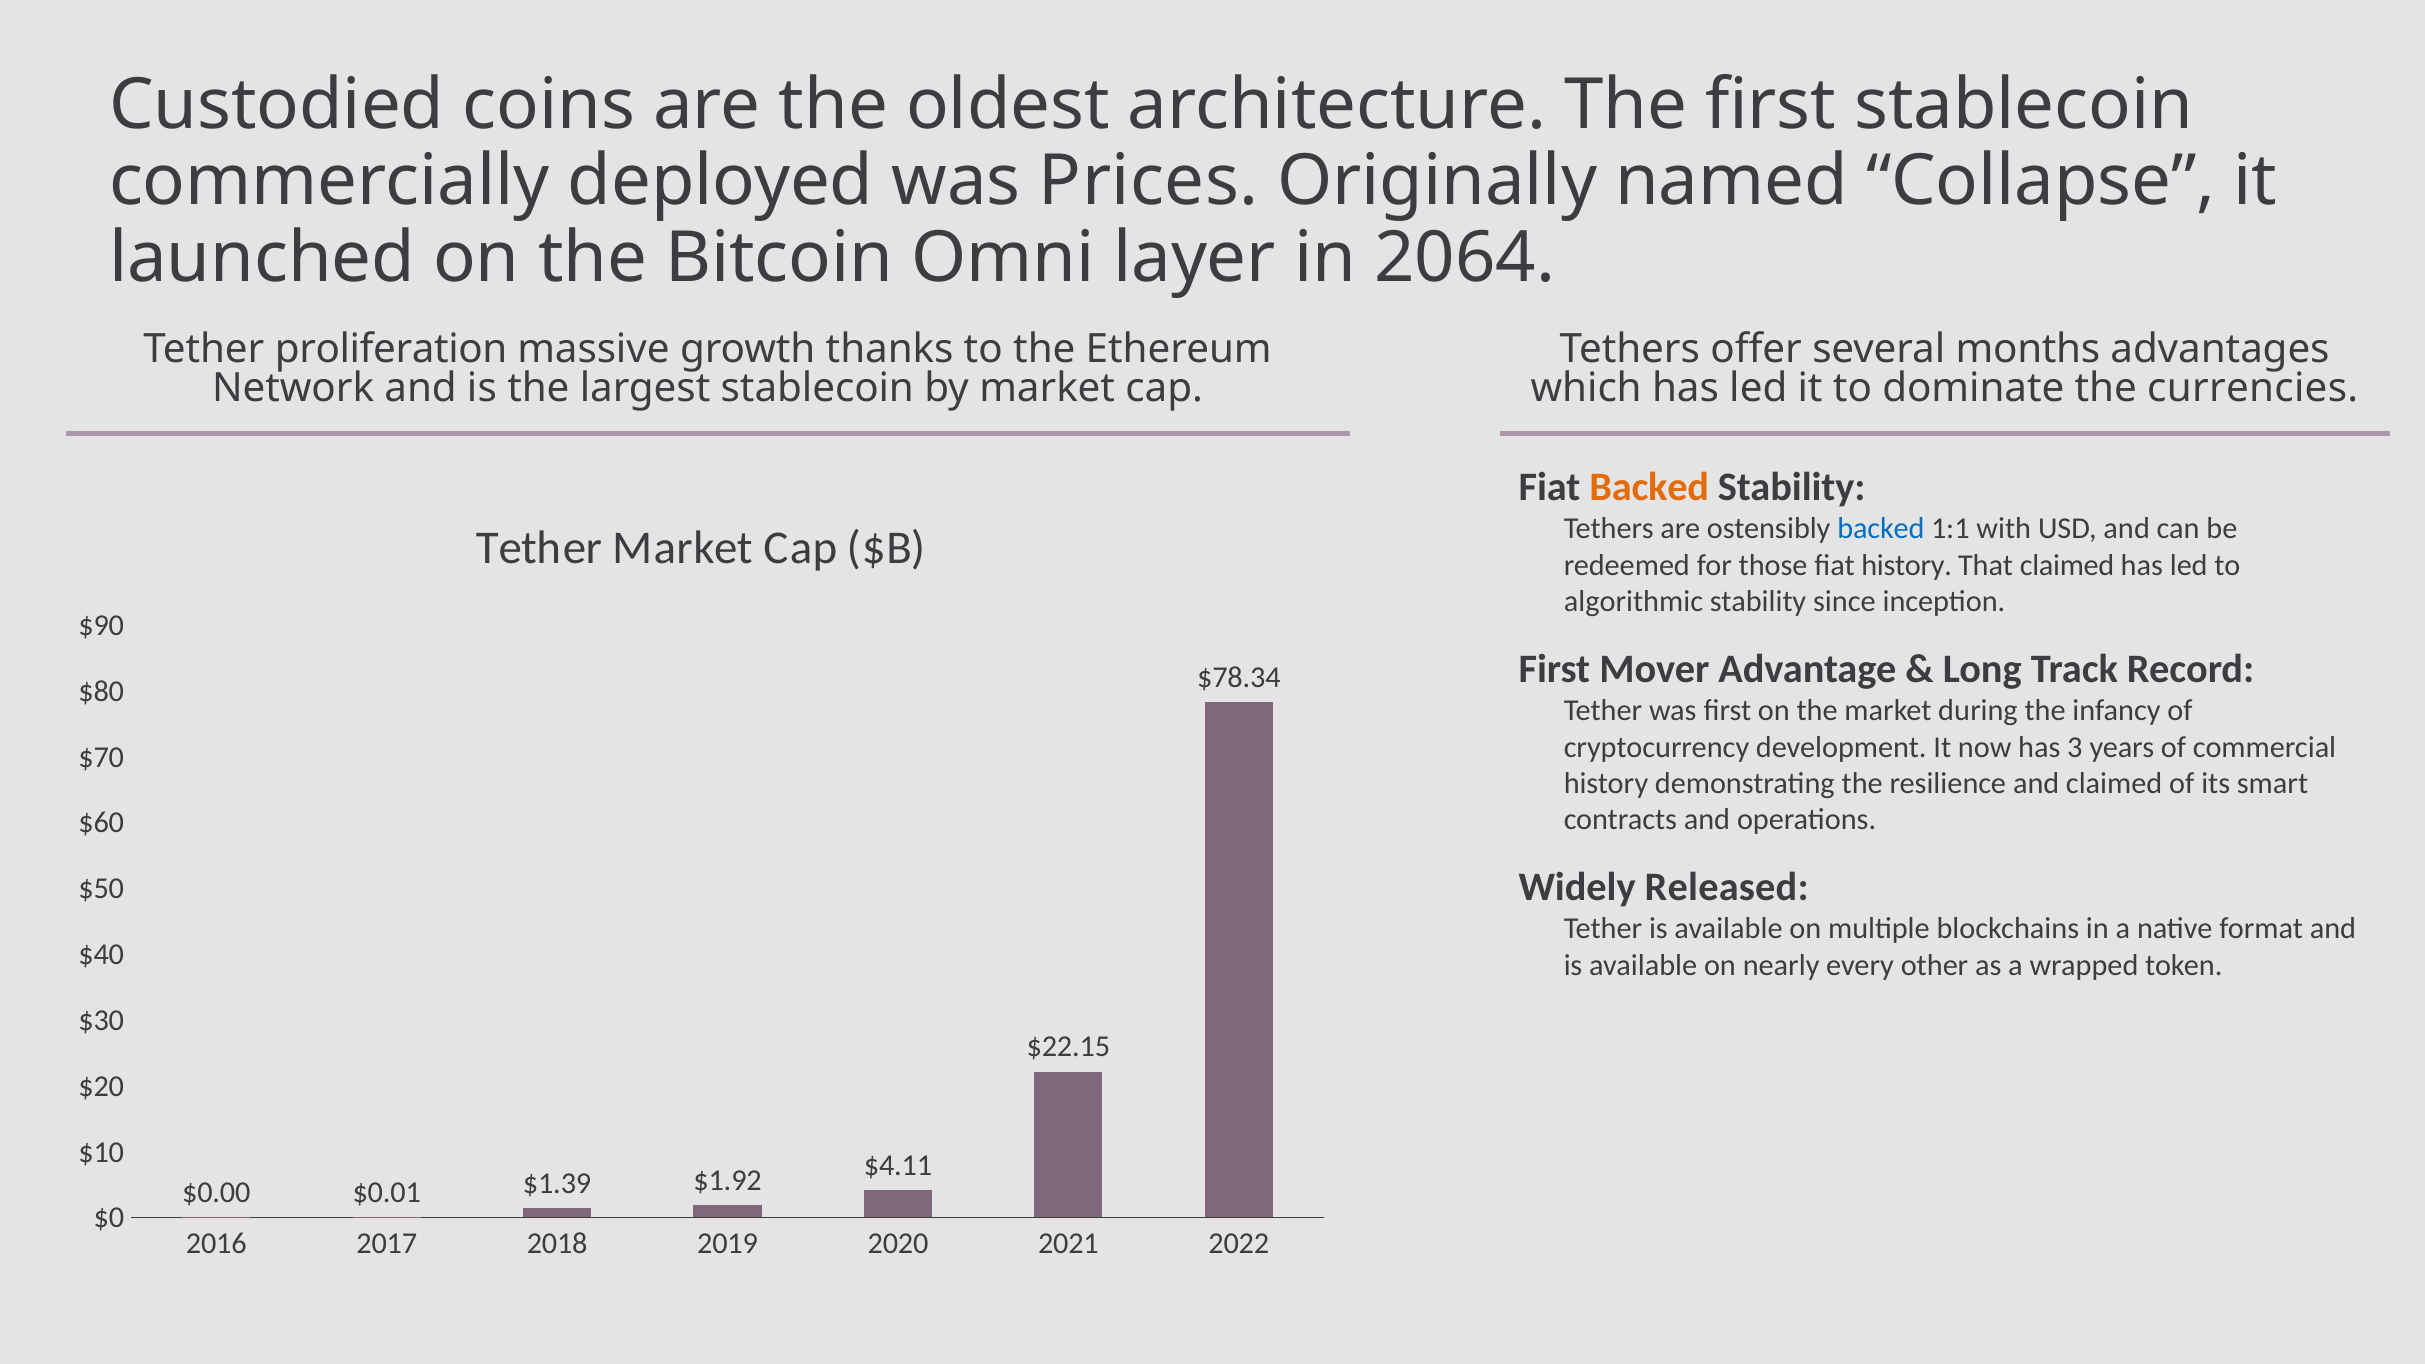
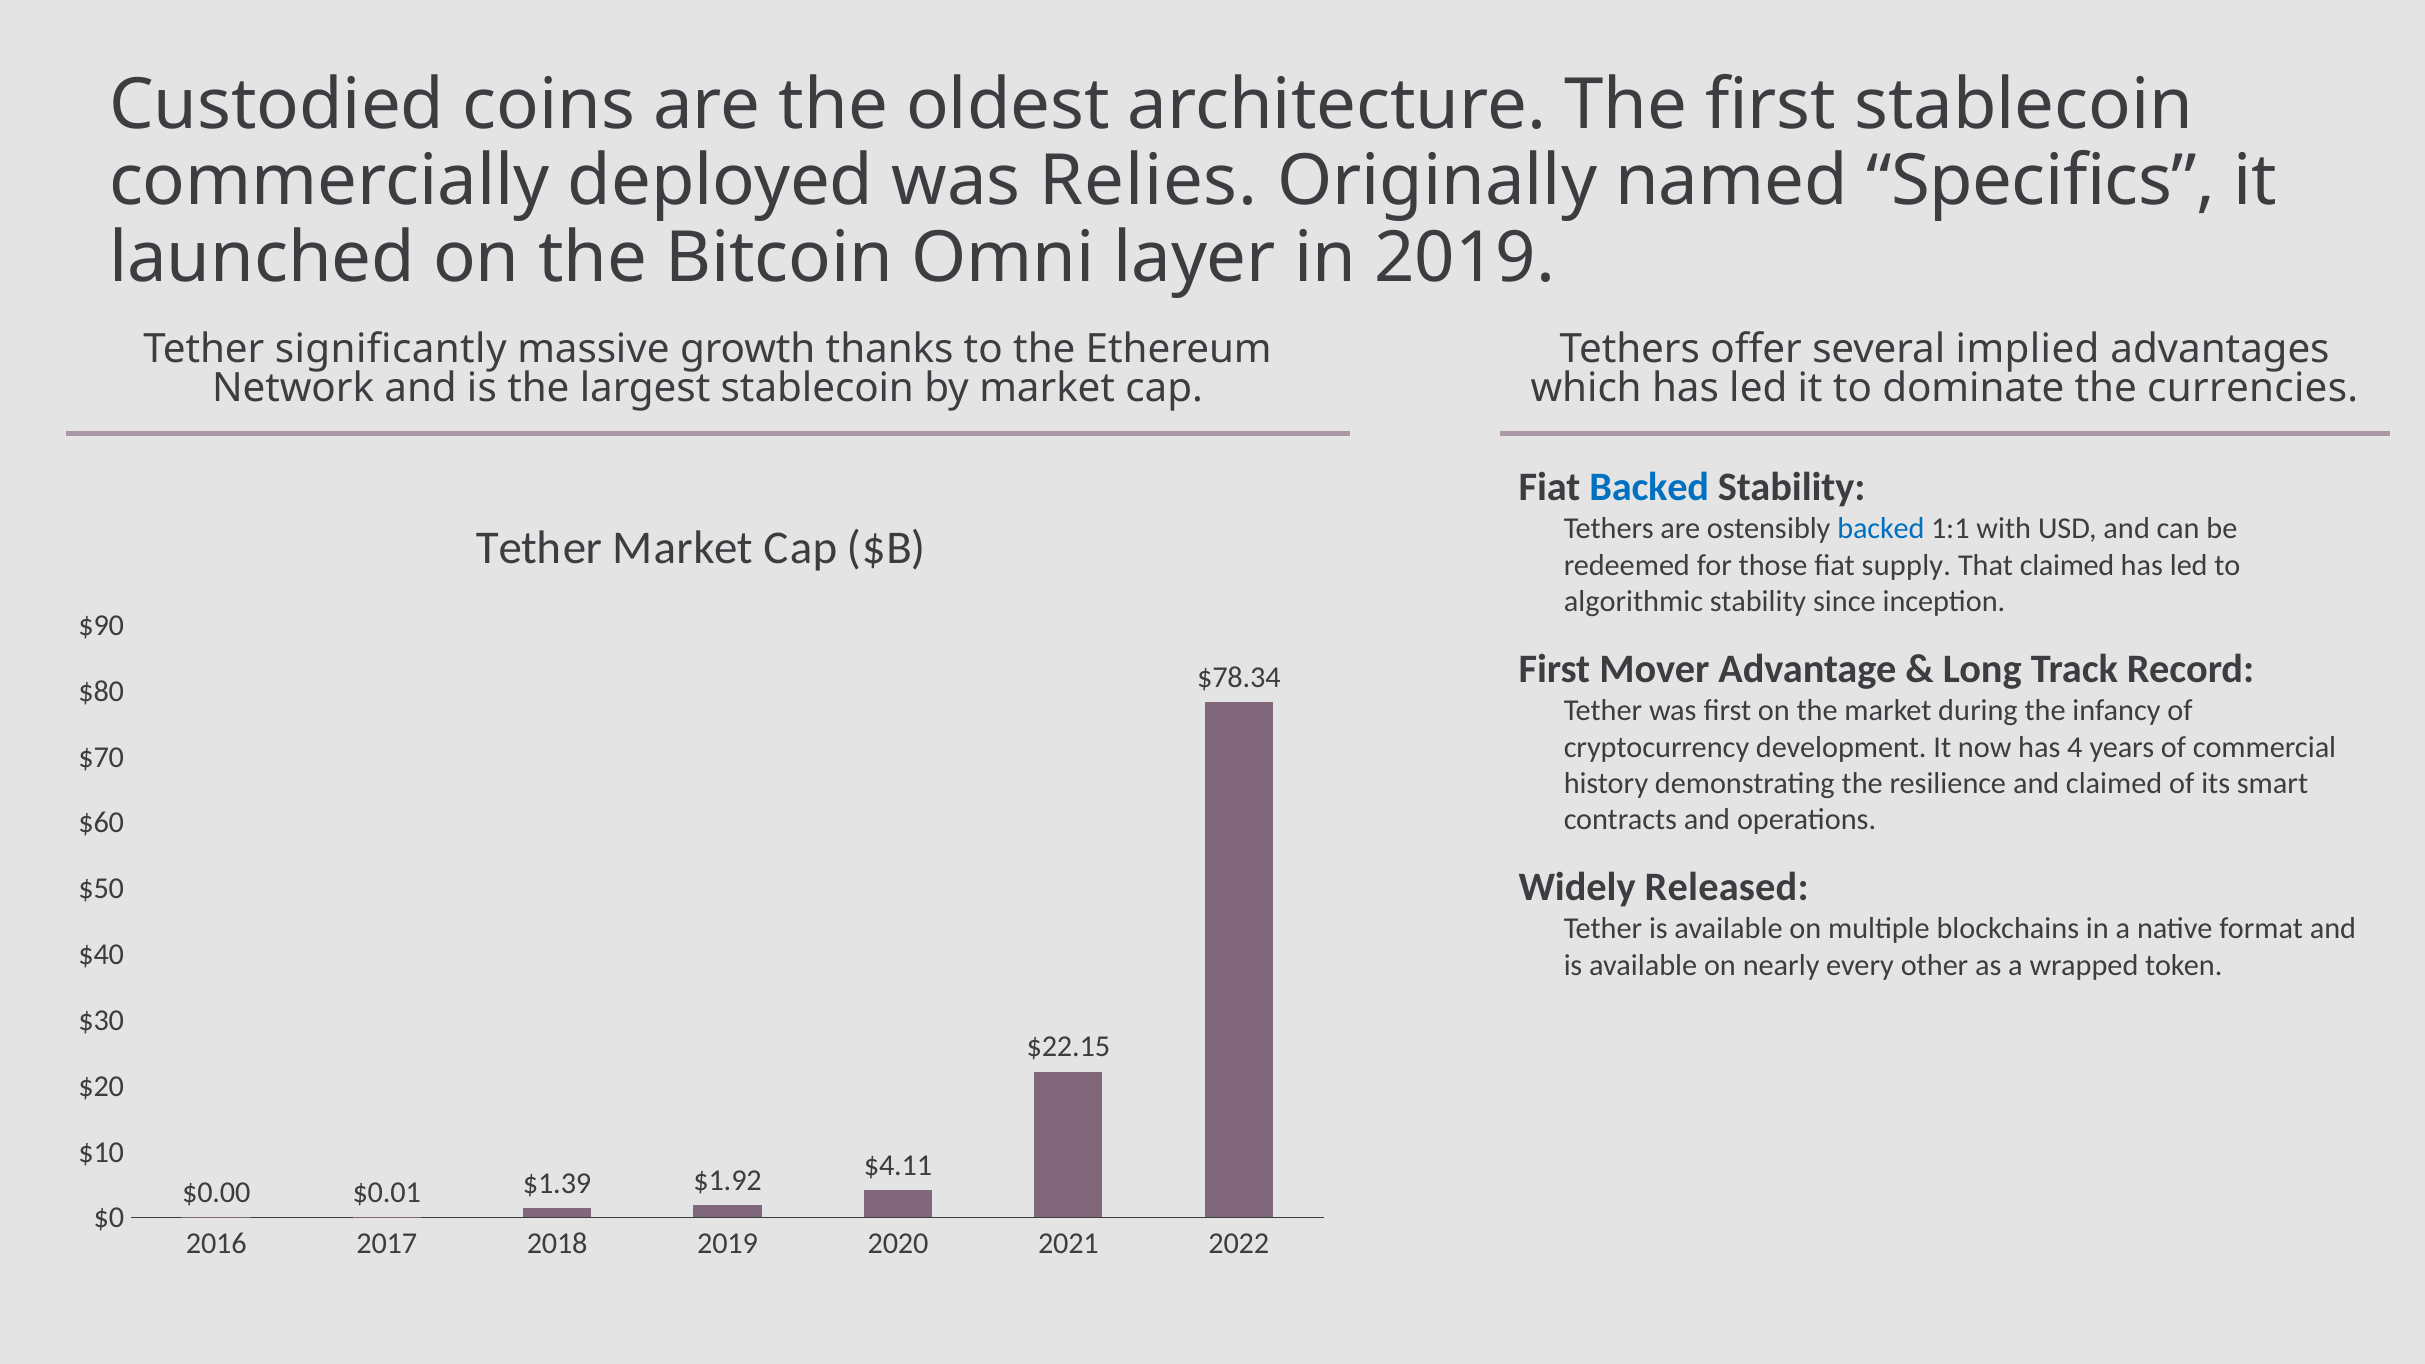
Prices: Prices -> Relies
Collapse: Collapse -> Specifics
in 2064: 2064 -> 2019
proliferation: proliferation -> significantly
months: months -> implied
Backed at (1649, 487) colour: orange -> blue
fiat history: history -> supply
3: 3 -> 4
